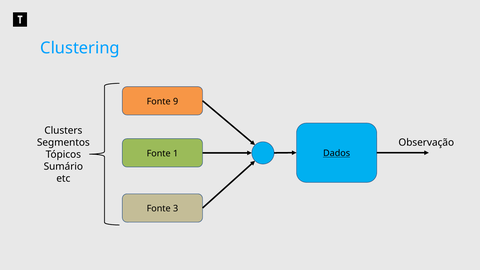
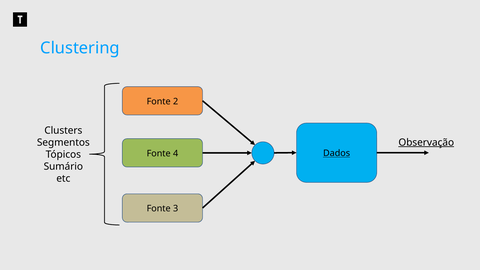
9: 9 -> 2
Observação underline: none -> present
1: 1 -> 4
